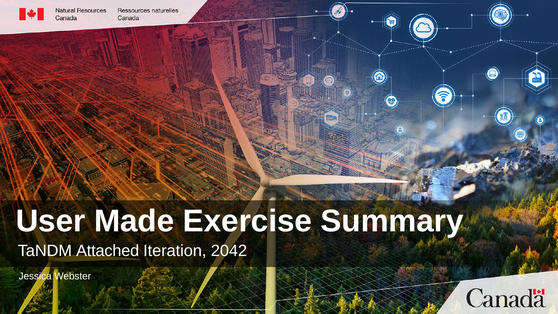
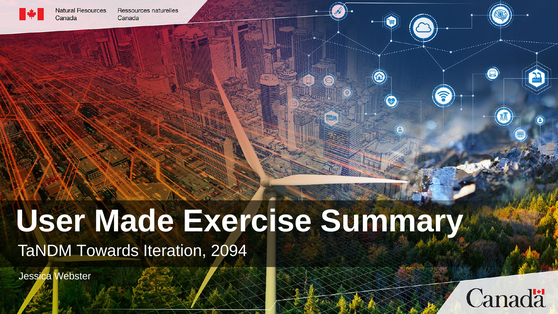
Attached: Attached -> Towards
2042: 2042 -> 2094
